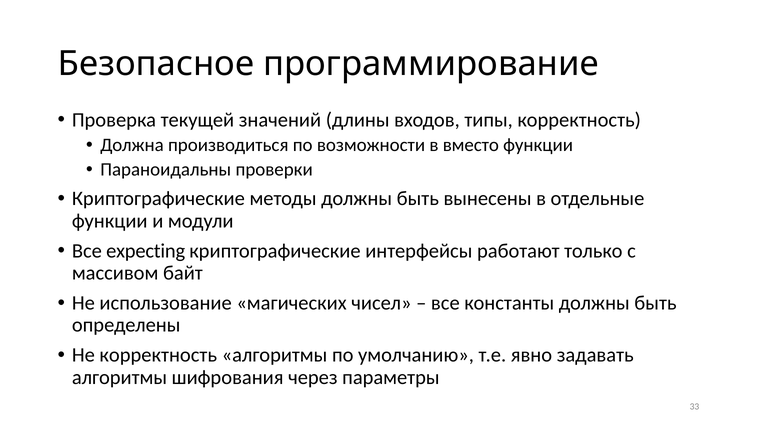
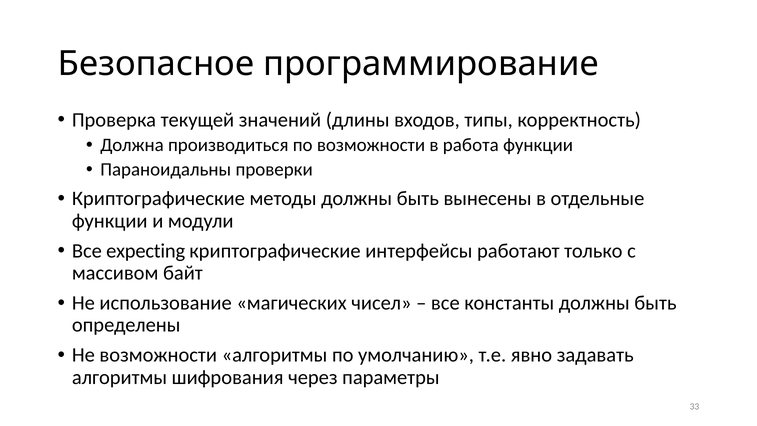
вместо: вместо -> работа
Не корректность: корректность -> возможности
